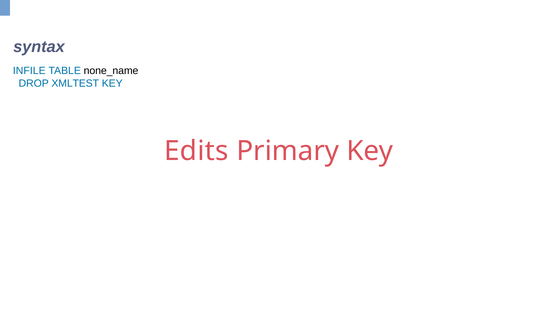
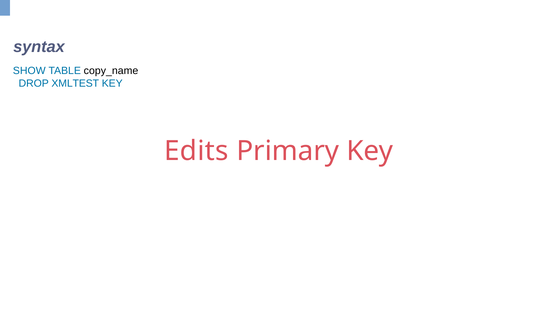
INFILE: INFILE -> SHOW
none_name: none_name -> copy_name
